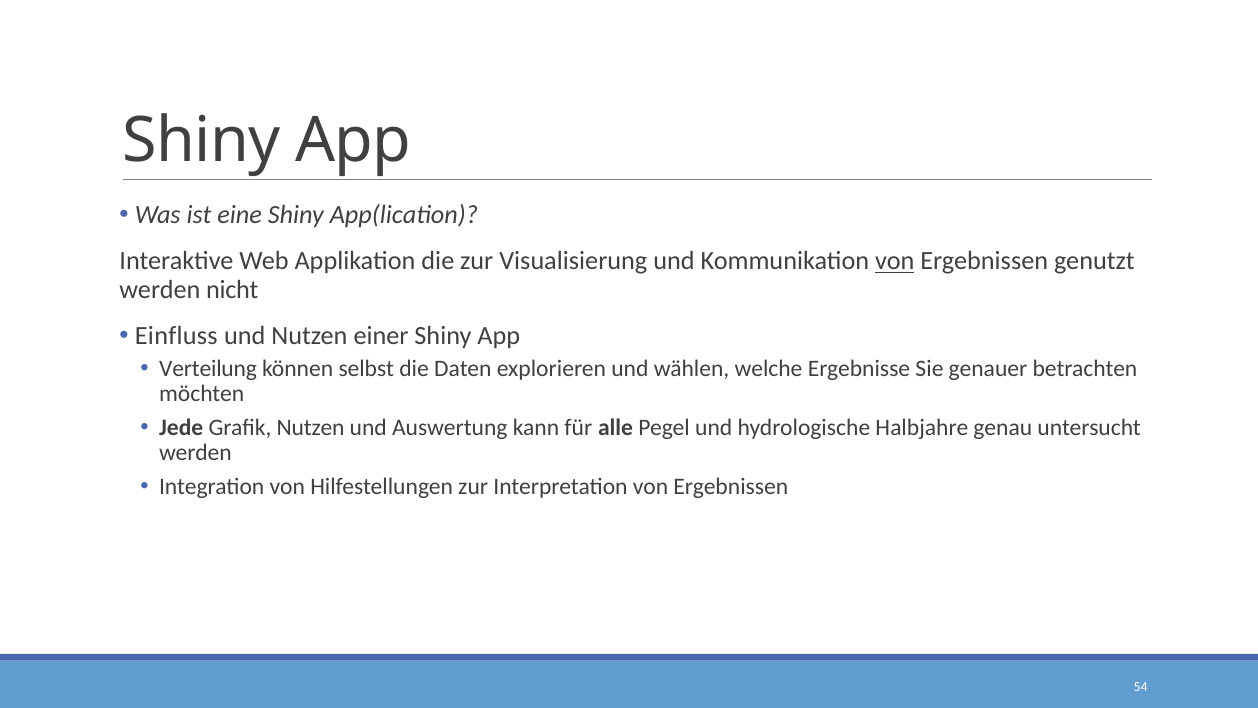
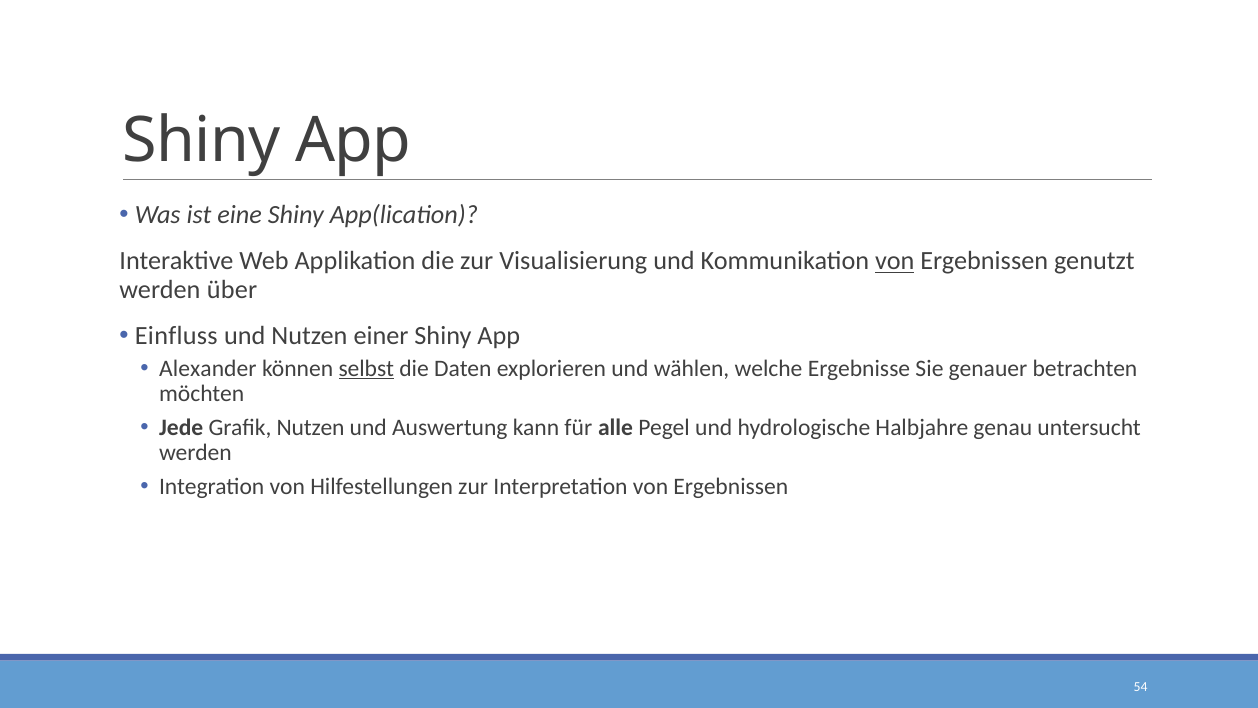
nicht: nicht -> über
Verteilung: Verteilung -> Alexander
selbst underline: none -> present
